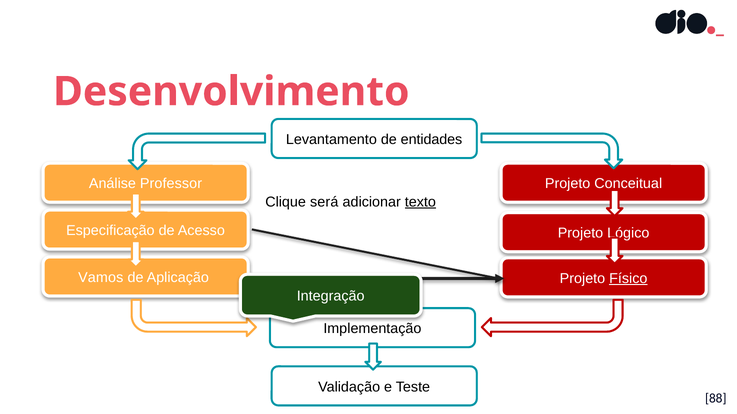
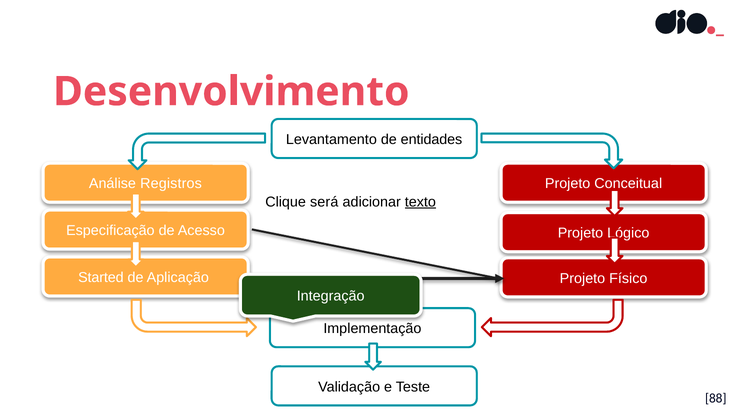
Professor: Professor -> Registros
Vamos: Vamos -> Started
Físico underline: present -> none
